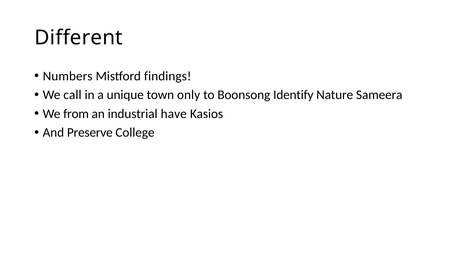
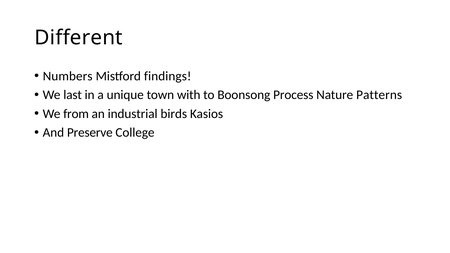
call: call -> last
only: only -> with
Identify: Identify -> Process
Sameera: Sameera -> Patterns
have: have -> birds
